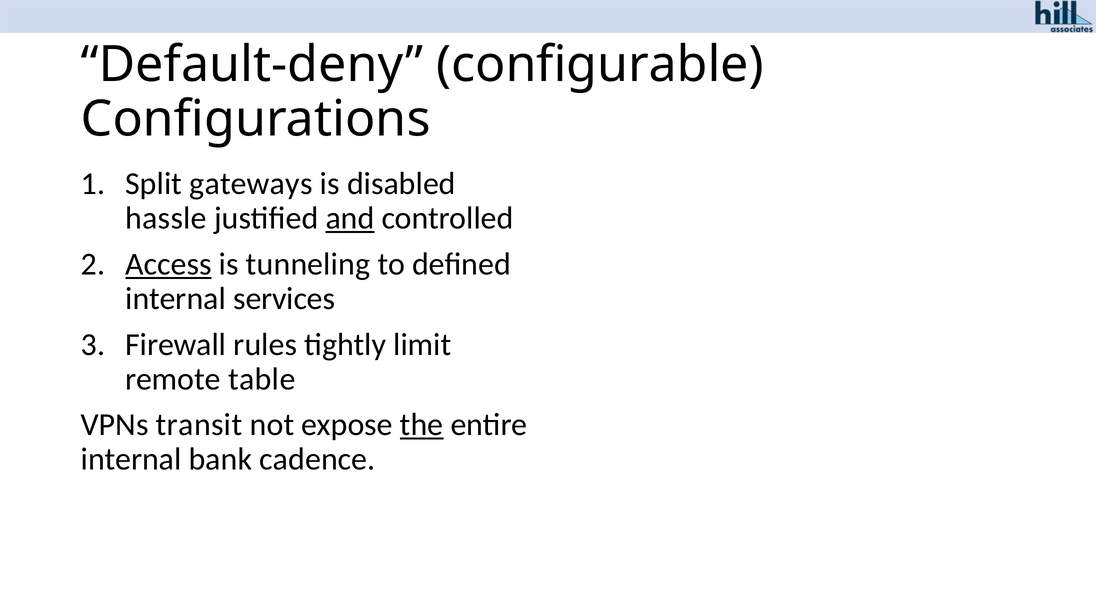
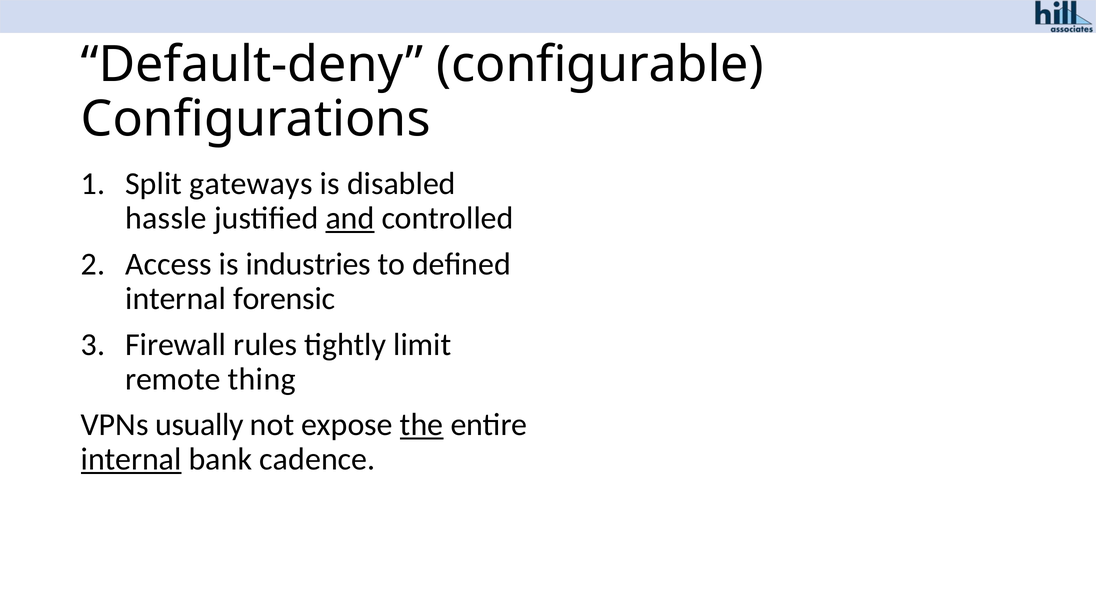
Access underline: present -> none
tunneling: tunneling -> industries
services: services -> forensic
table: table -> thing
transit: transit -> usually
internal at (131, 460) underline: none -> present
